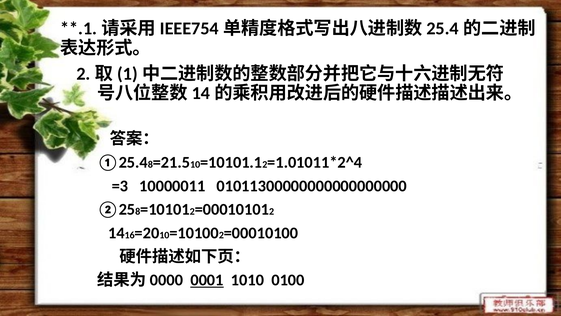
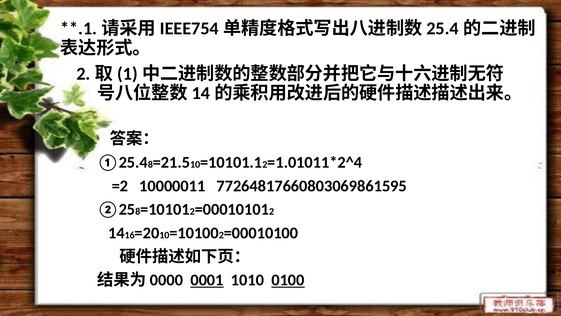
=3: =3 -> =2
01011300000000000000000: 01011300000000000000000 -> 77264817660803069861595
0100 underline: none -> present
